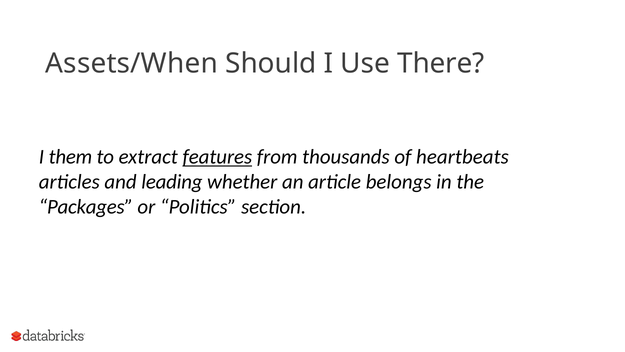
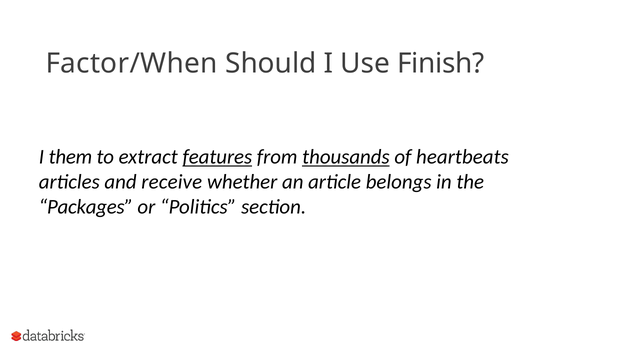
Assets/When: Assets/When -> Factor/When
There: There -> Finish
thousands underline: none -> present
leading: leading -> receive
